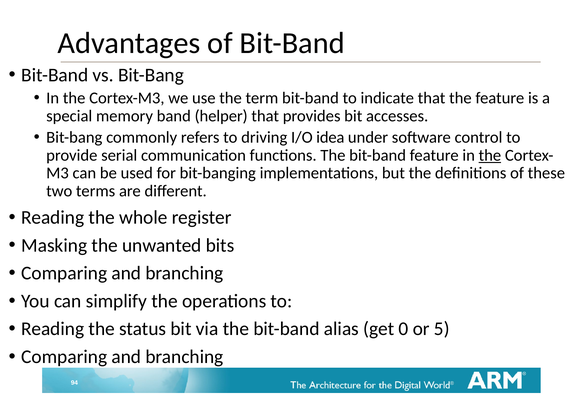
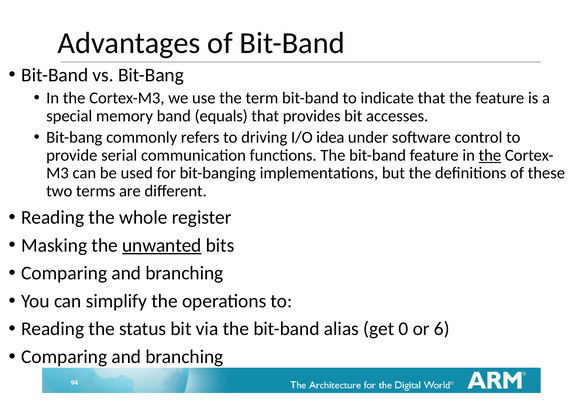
helper: helper -> equals
unwanted underline: none -> present
5: 5 -> 6
